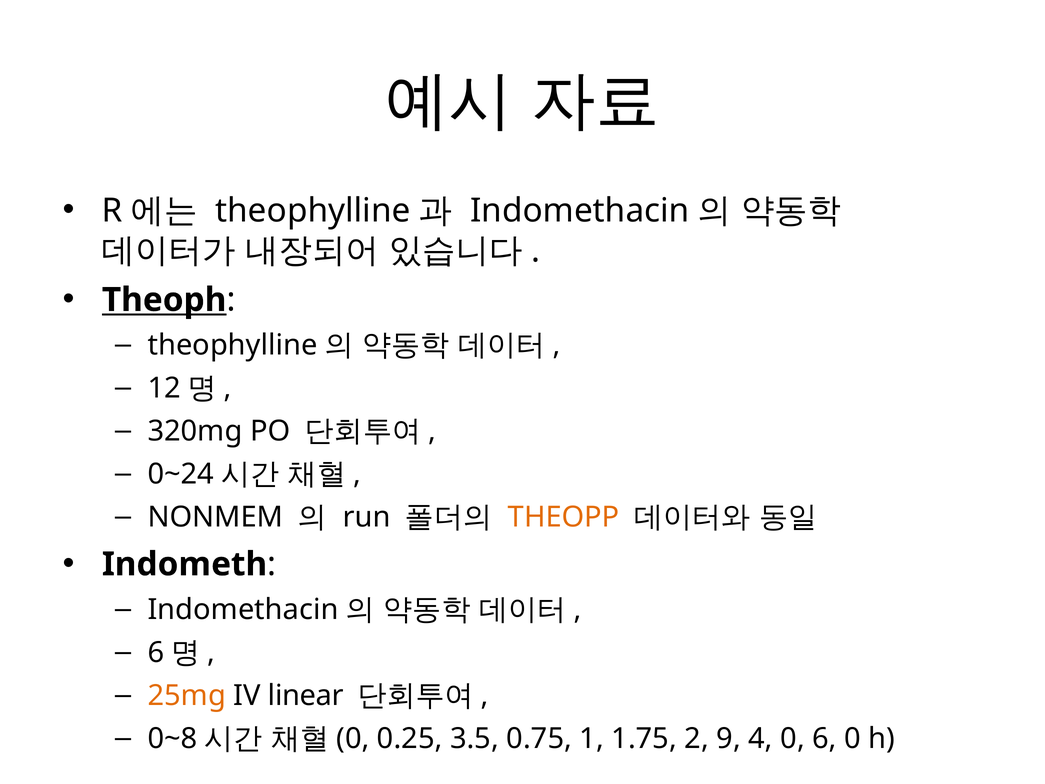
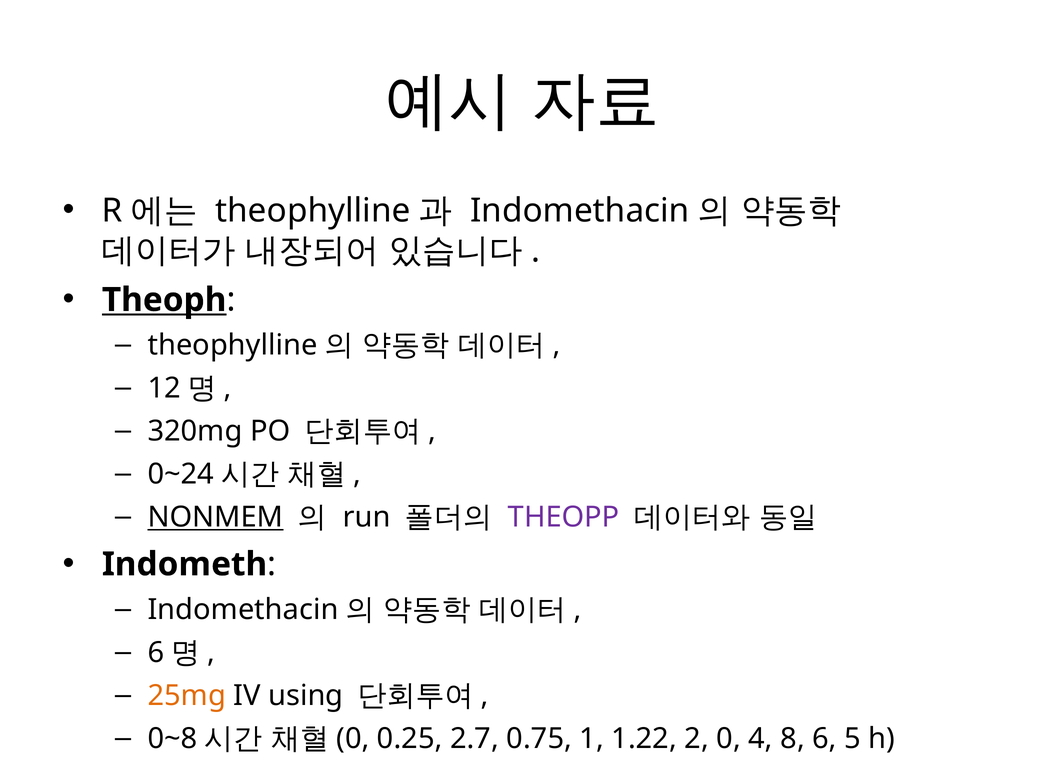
NONMEM underline: none -> present
THEOPP colour: orange -> purple
linear: linear -> using
3.5: 3.5 -> 2.7
1.75: 1.75 -> 1.22
9: 9 -> 0
4 0: 0 -> 8
6 0: 0 -> 5
